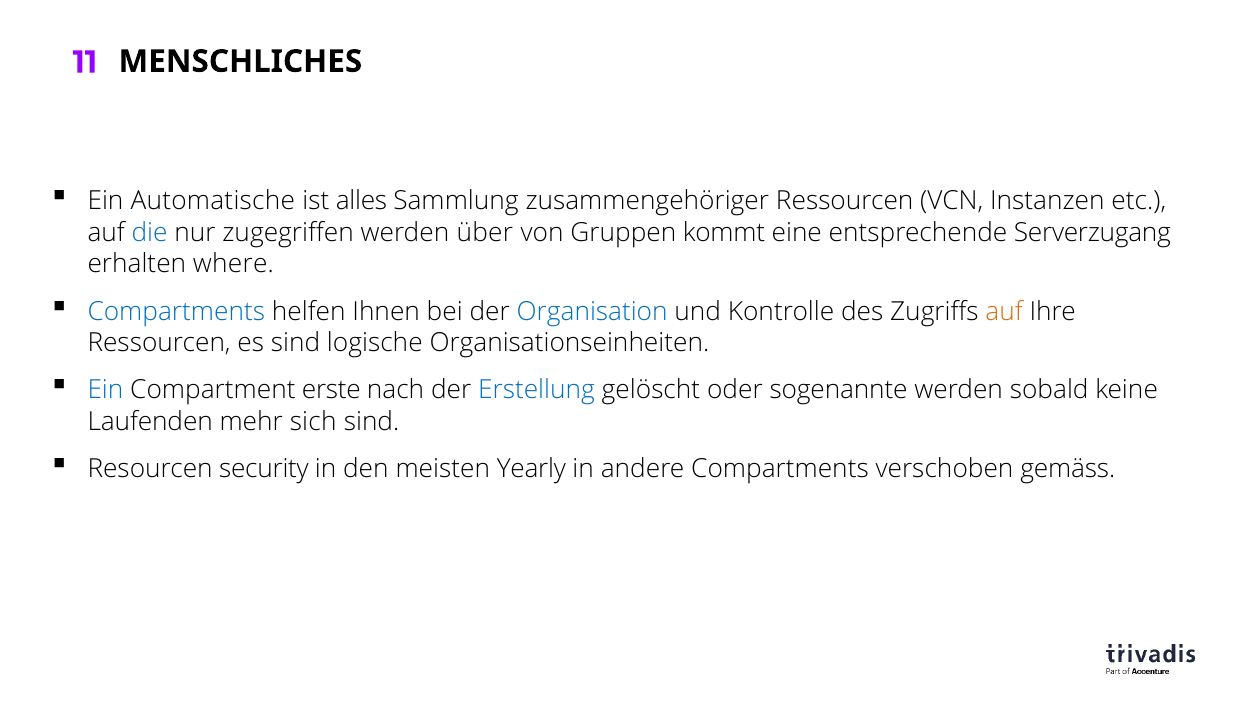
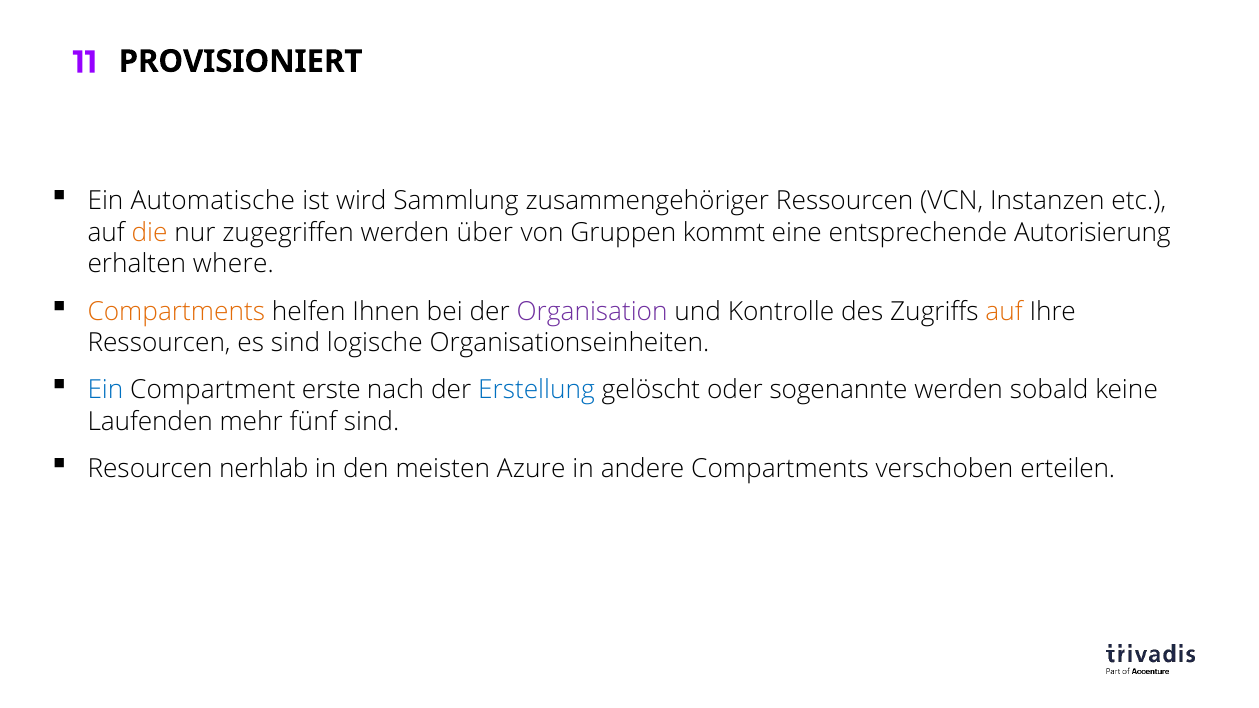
MENSCHLICHES: MENSCHLICHES -> PROVISIONIERT
alles: alles -> wird
die colour: blue -> orange
Serverzugang: Serverzugang -> Autorisierung
Compartments at (176, 311) colour: blue -> orange
Organisation colour: blue -> purple
sich: sich -> fünf
security: security -> nerhlab
Yearly: Yearly -> Azure
gemäss: gemäss -> erteilen
